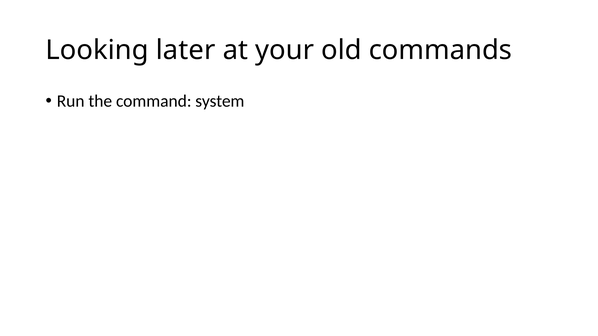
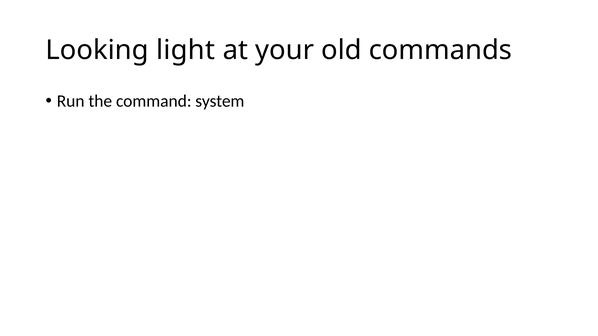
later: later -> light
